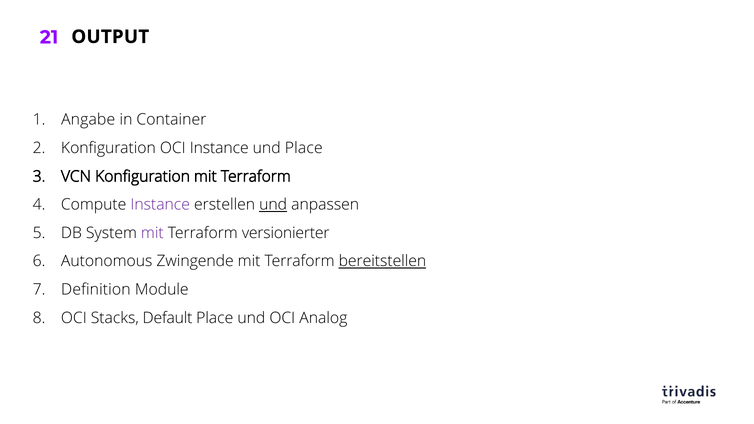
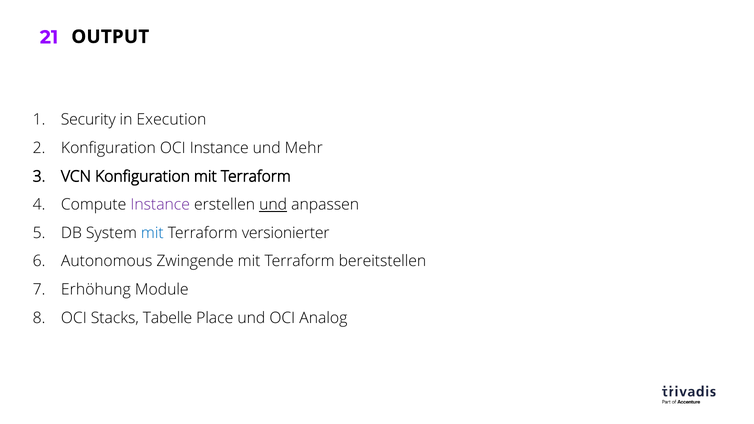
Angabe: Angabe -> Security
Container: Container -> Execution
und Place: Place -> Mehr
mit at (152, 233) colour: purple -> blue
bereitstellen underline: present -> none
Definition: Definition -> Erhöhung
Default: Default -> Tabelle
